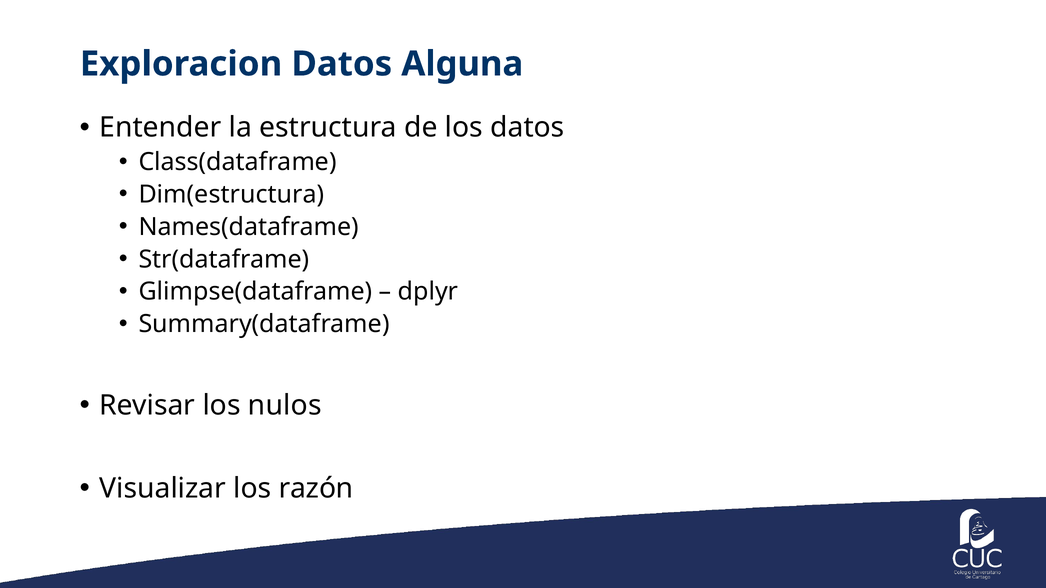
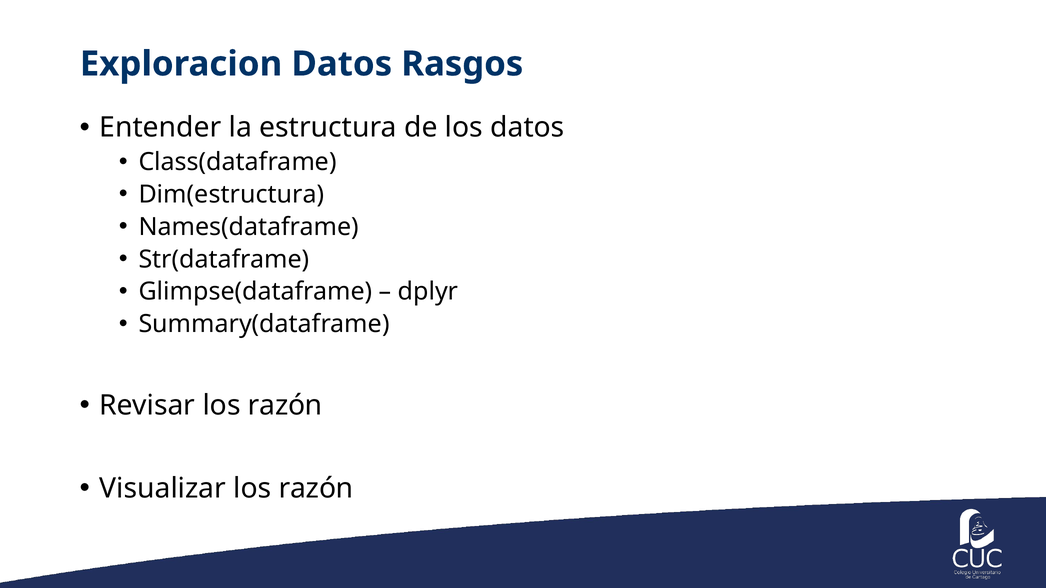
Alguna: Alguna -> Rasgos
Revisar los nulos: nulos -> razón
